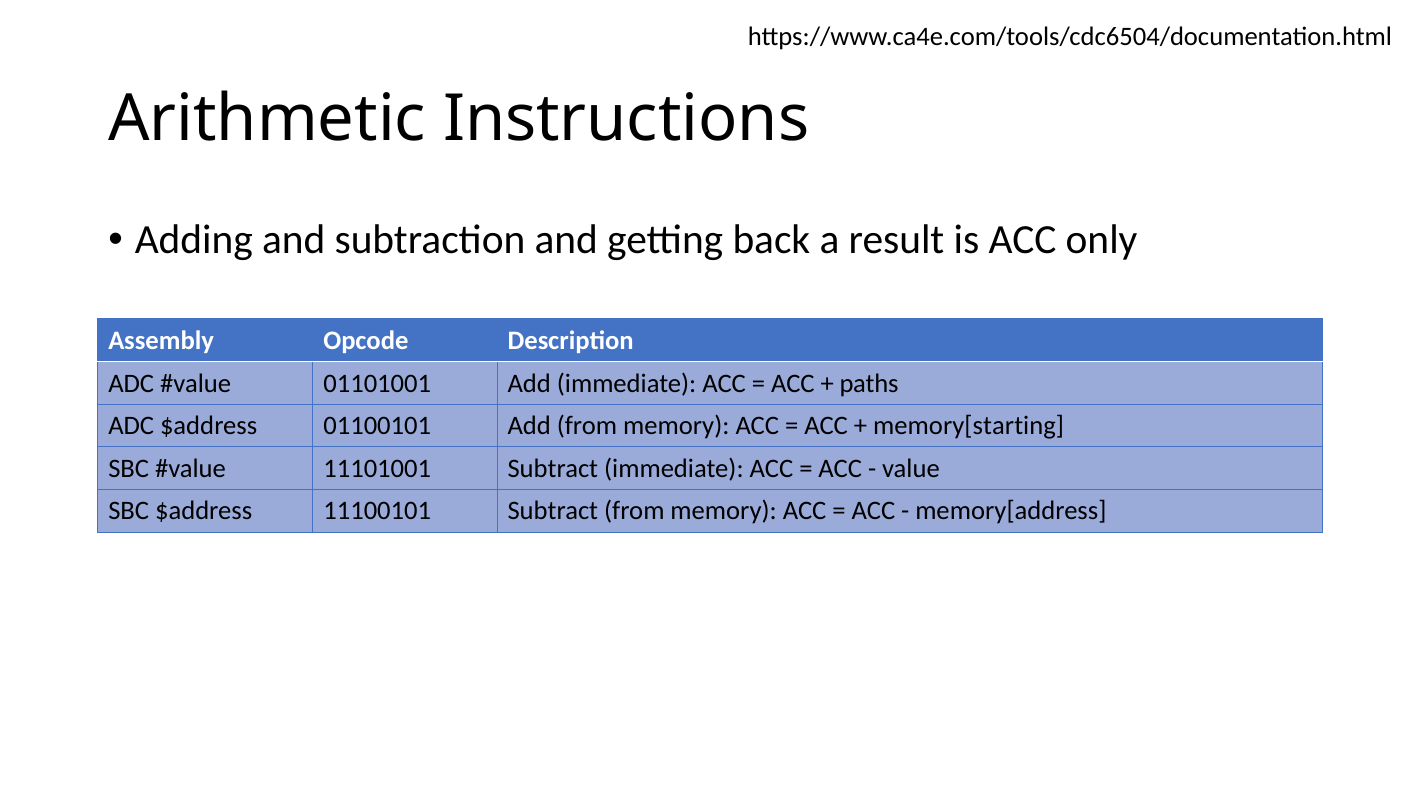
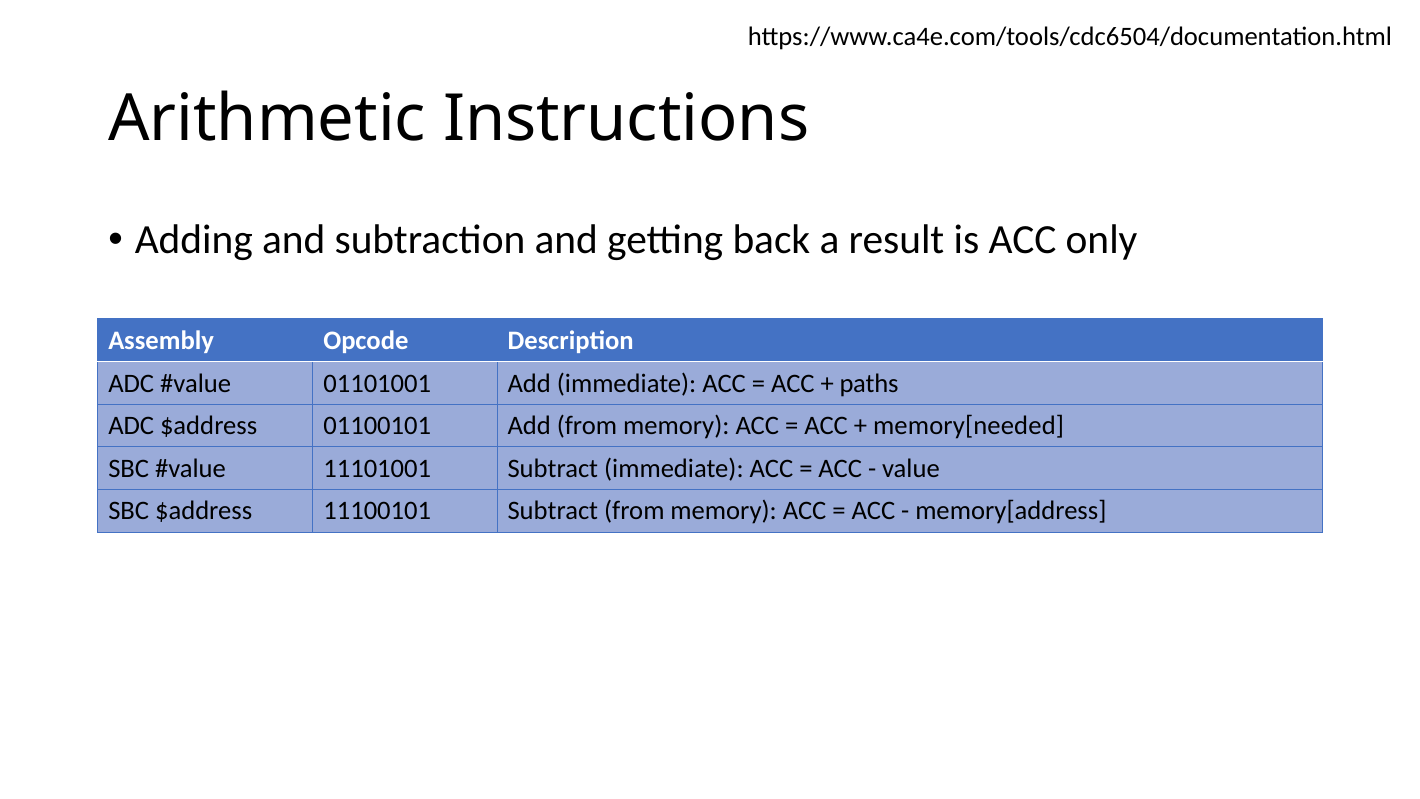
memory[starting: memory[starting -> memory[needed
